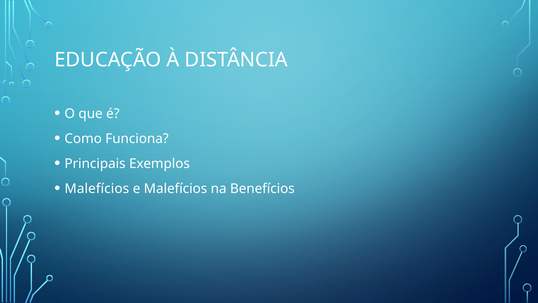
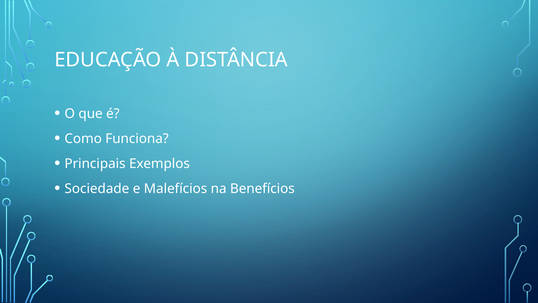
Malefícios at (97, 188): Malefícios -> Sociedade
